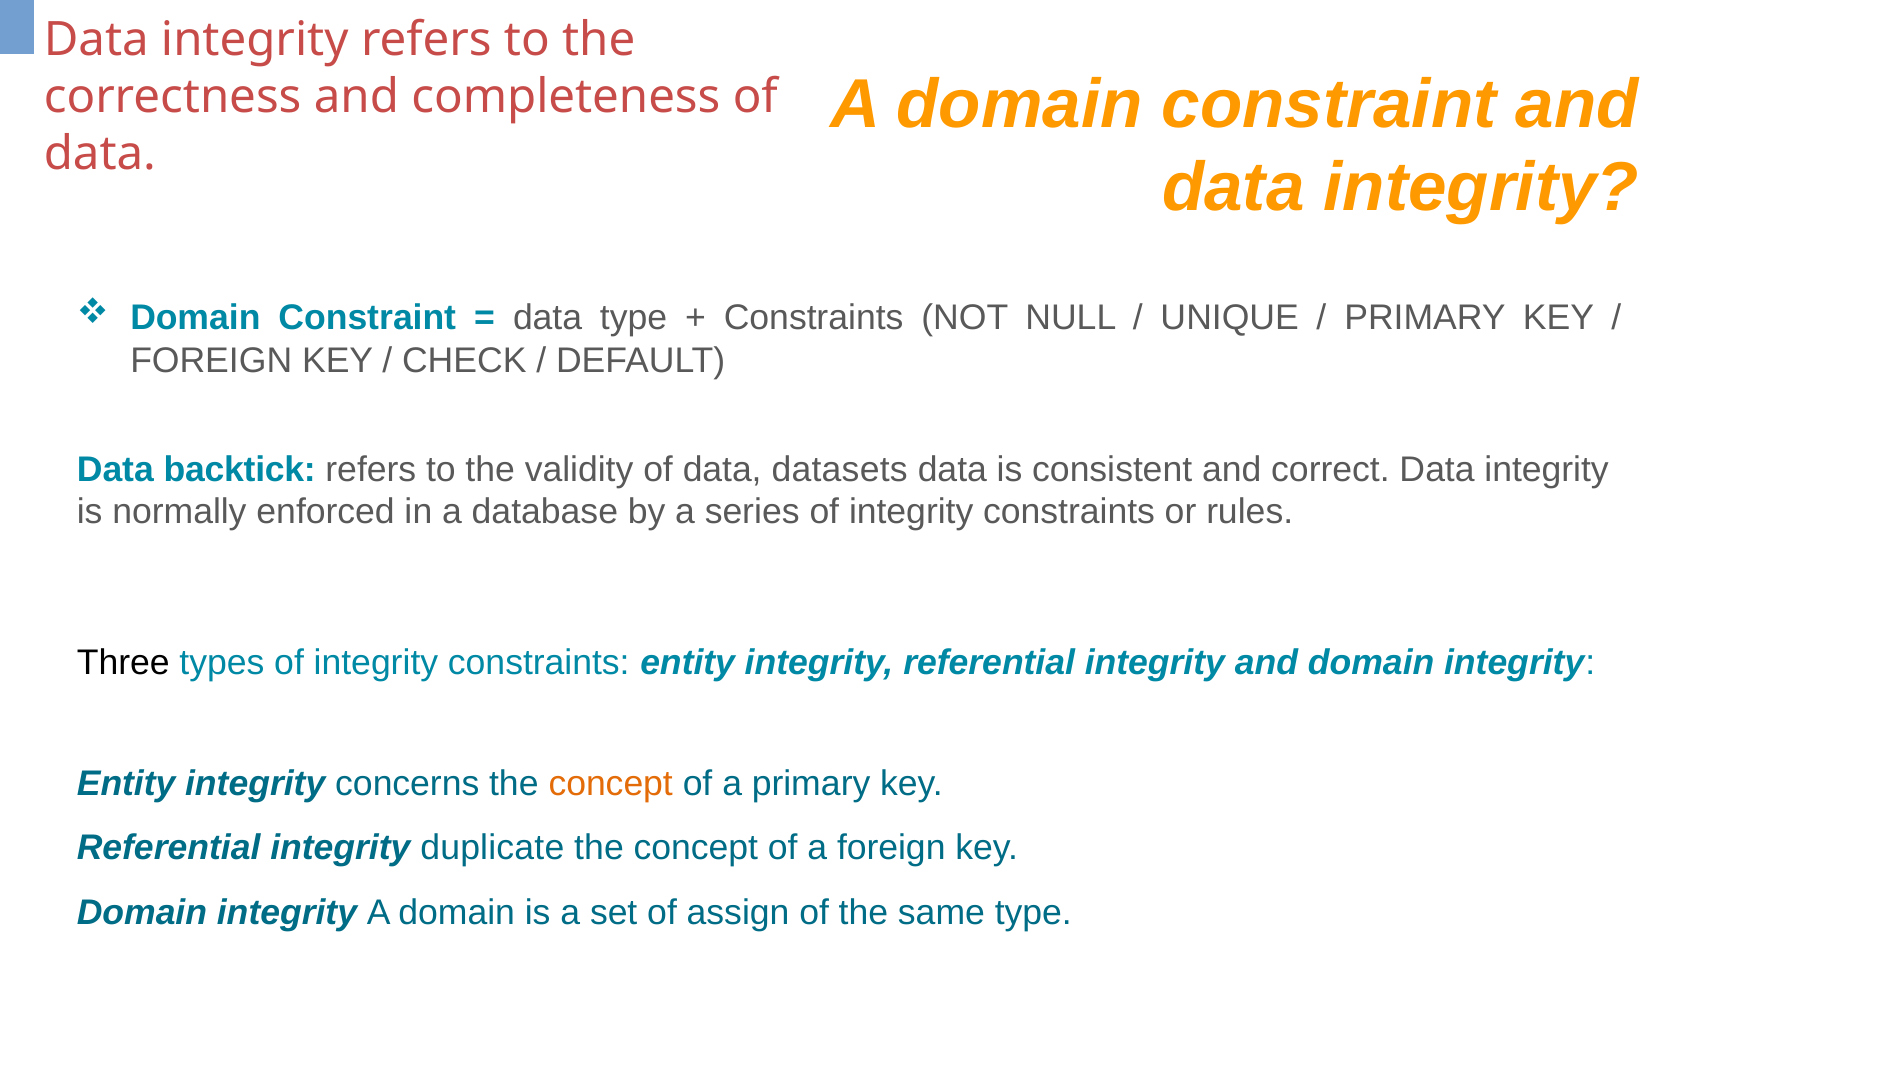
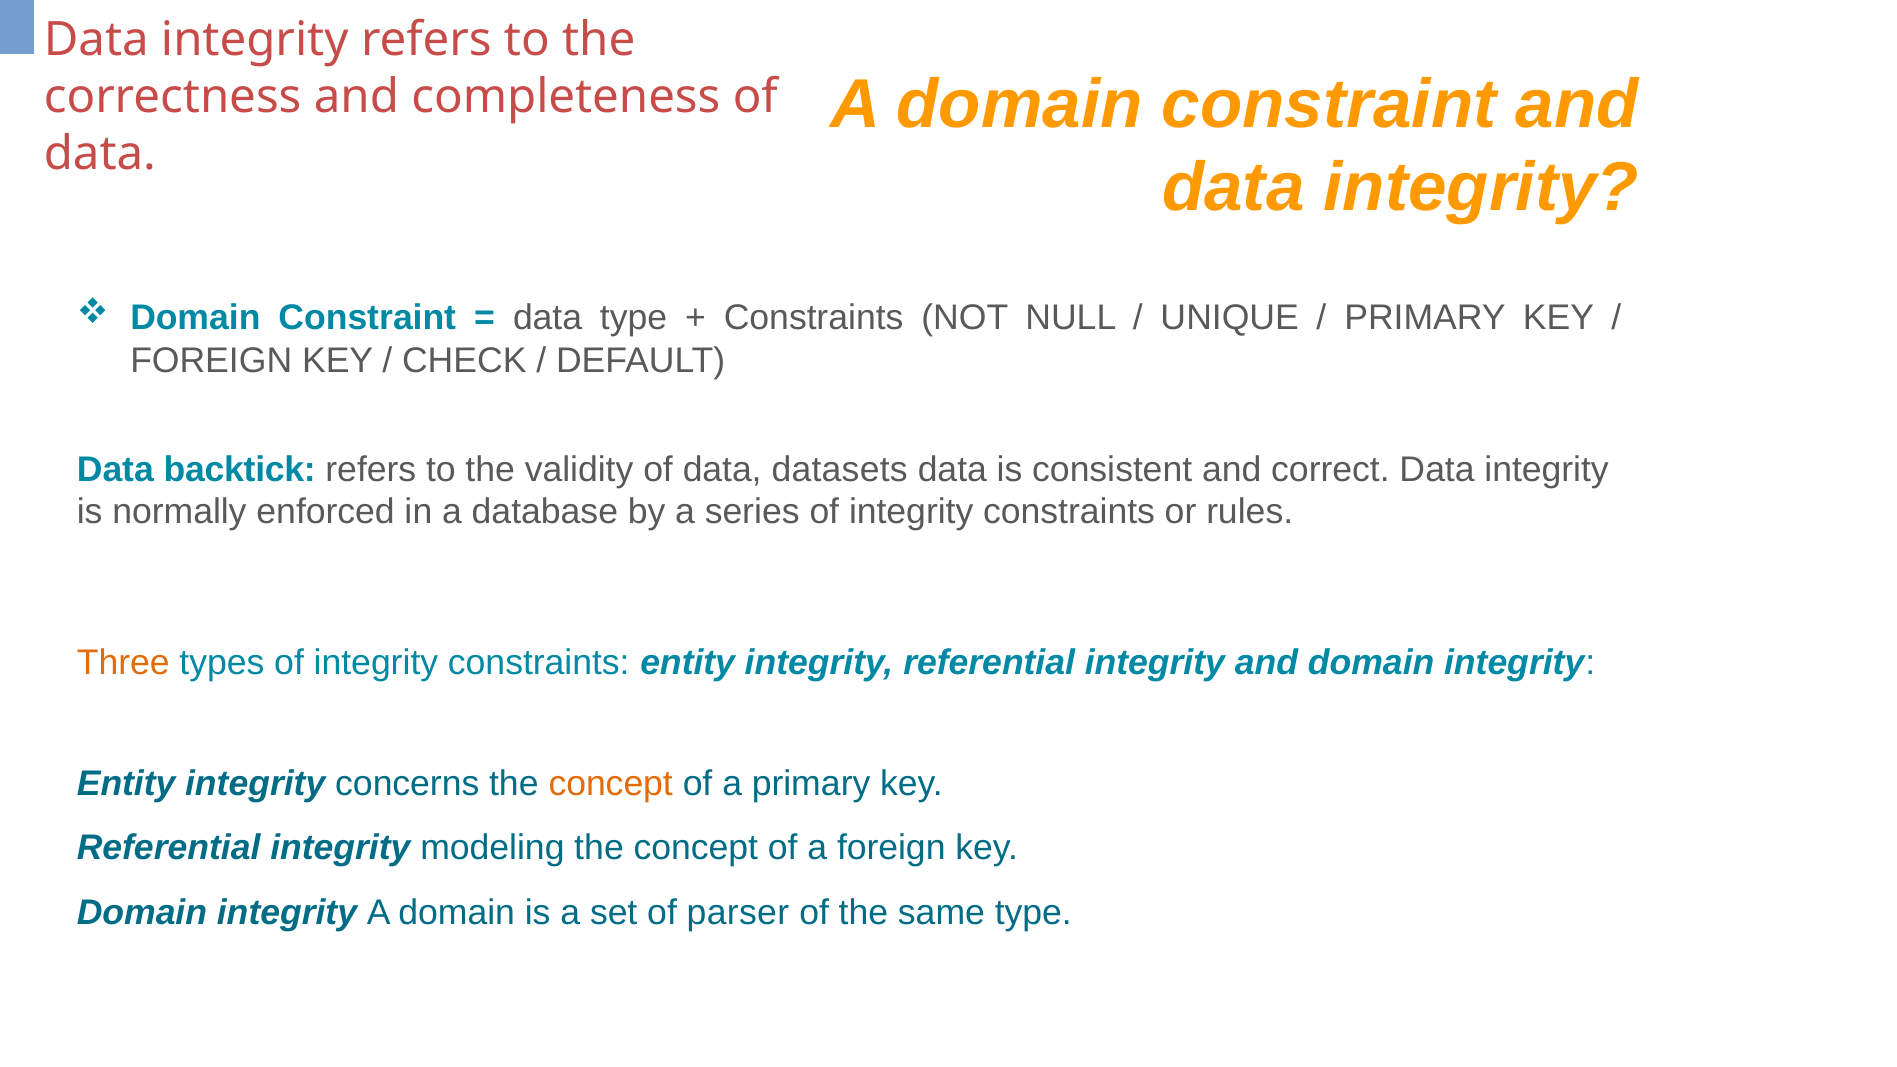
Three colour: black -> orange
duplicate: duplicate -> modeling
assign: assign -> parser
